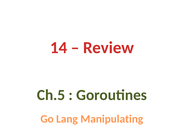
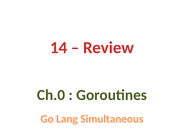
Ch.5: Ch.5 -> Ch.0
Manipulating: Manipulating -> Simultaneous
